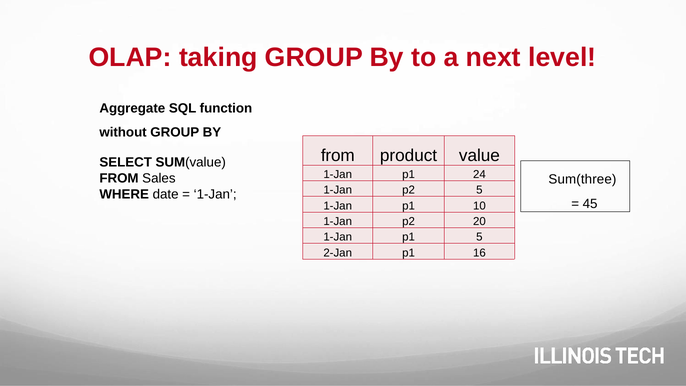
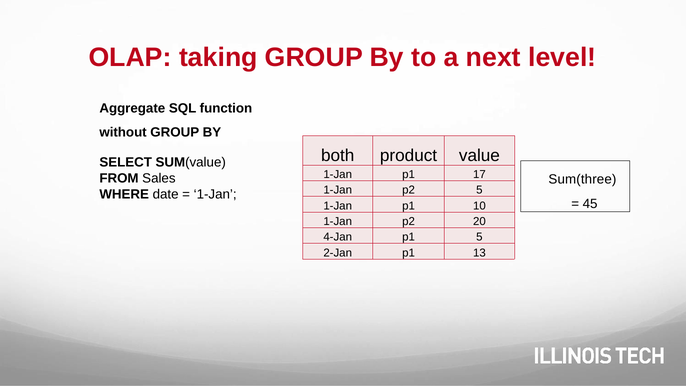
from at (338, 156): from -> both
24: 24 -> 17
1-Jan at (338, 237): 1-Jan -> 4-Jan
16: 16 -> 13
